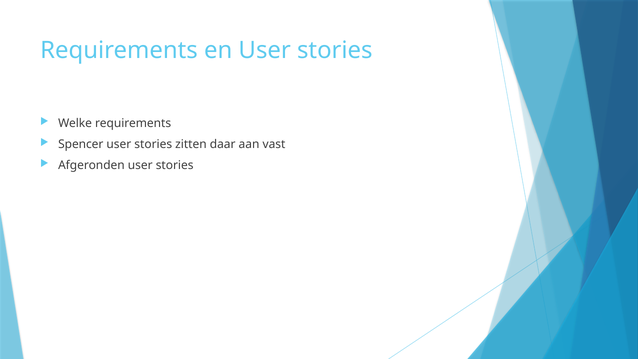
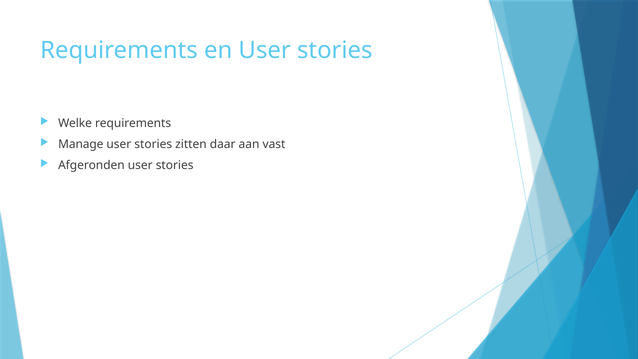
Spencer: Spencer -> Manage
